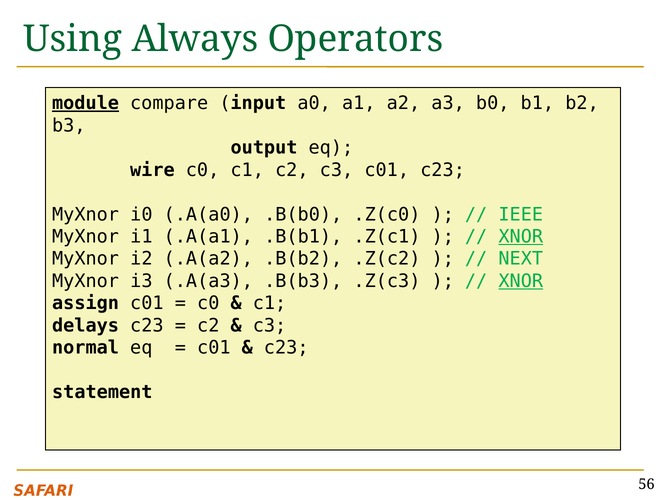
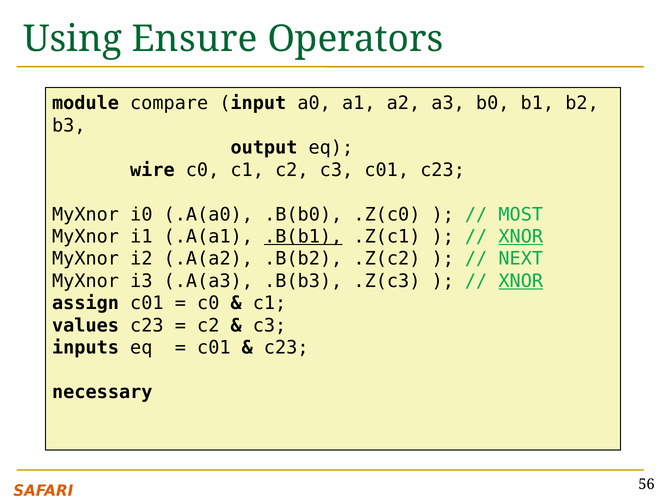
Always: Always -> Ensure
module underline: present -> none
IEEE: IEEE -> MOST
.B(b1 underline: none -> present
delays: delays -> values
normal: normal -> inputs
statement: statement -> necessary
